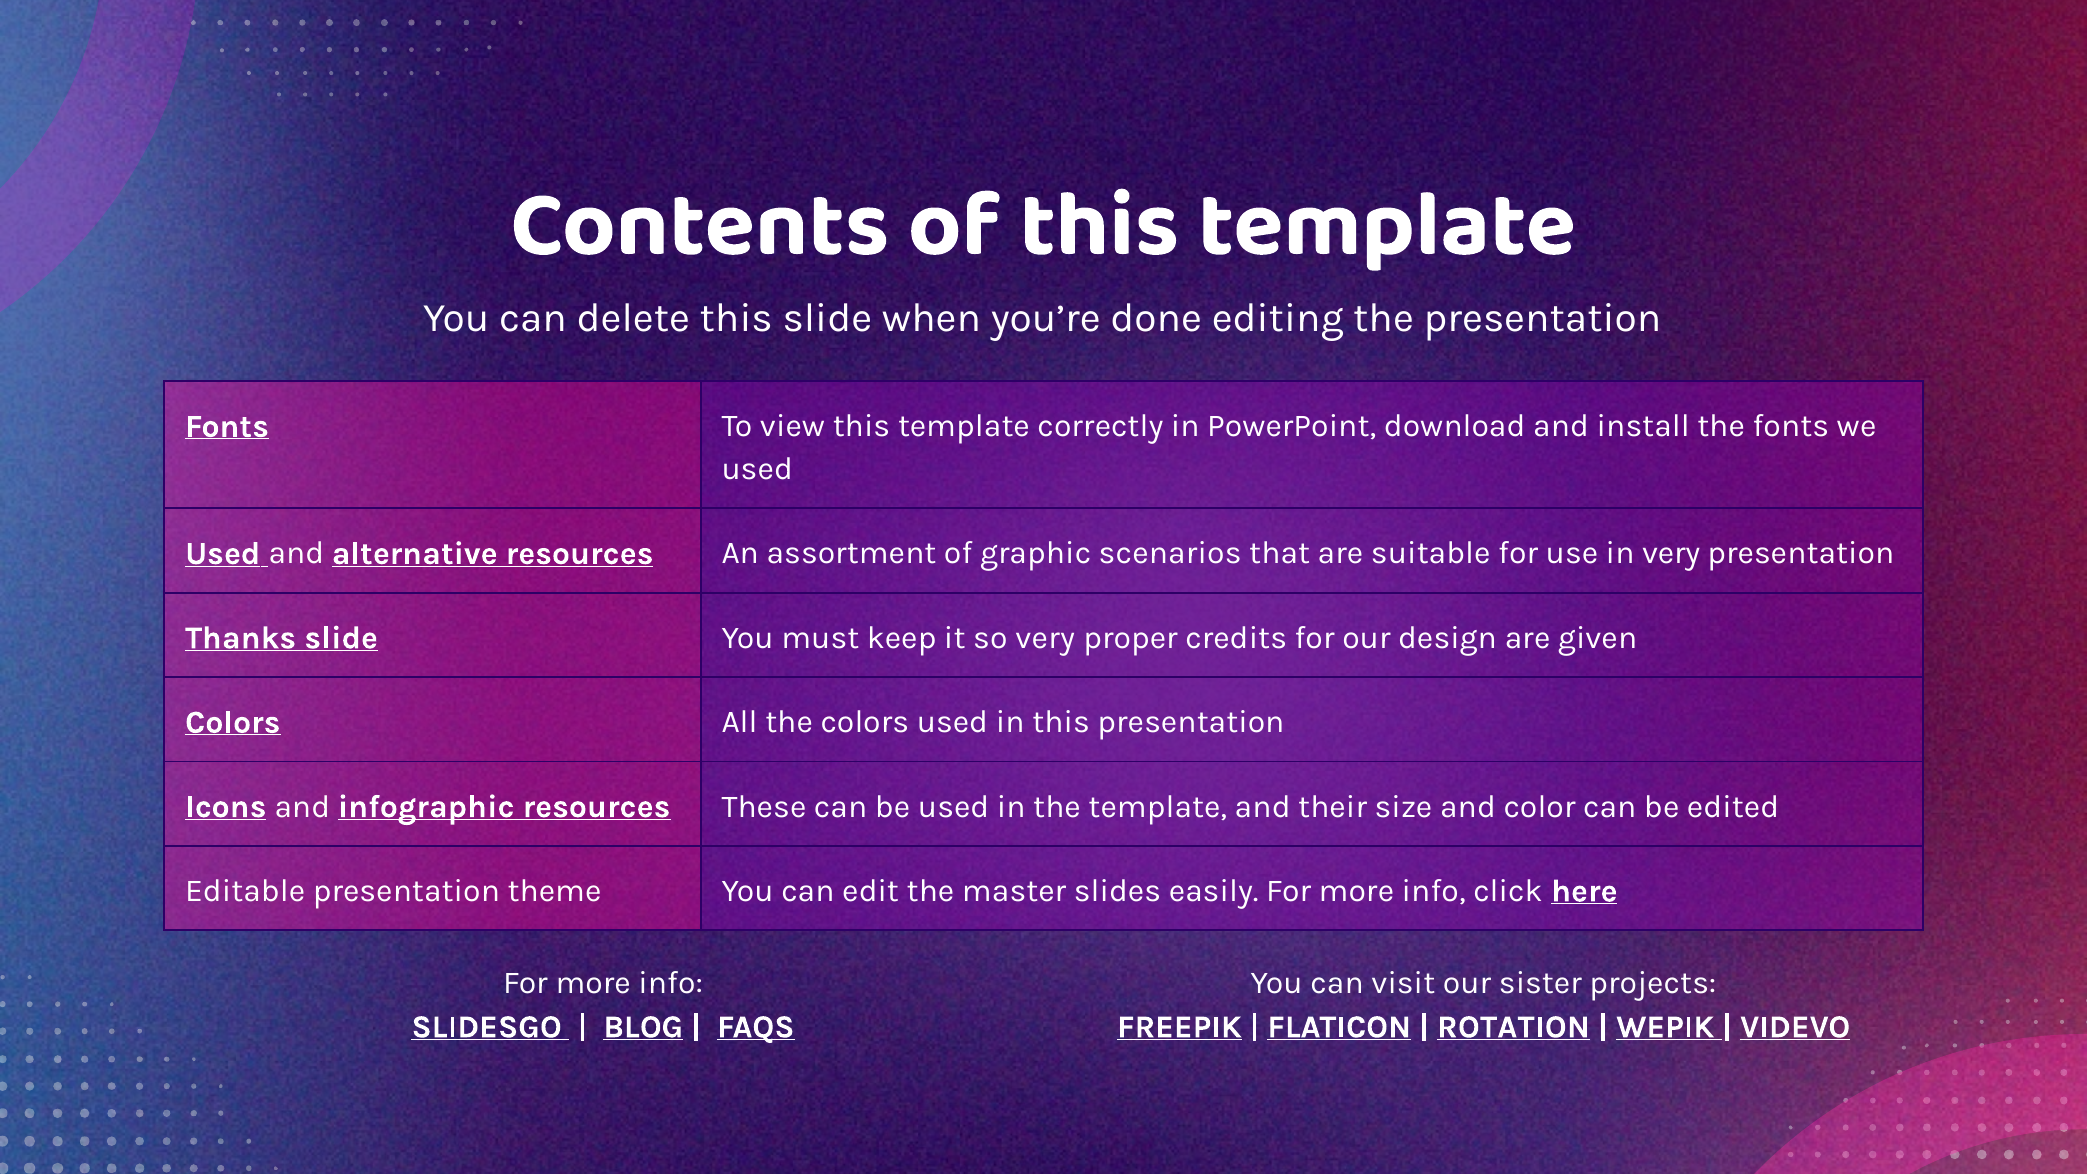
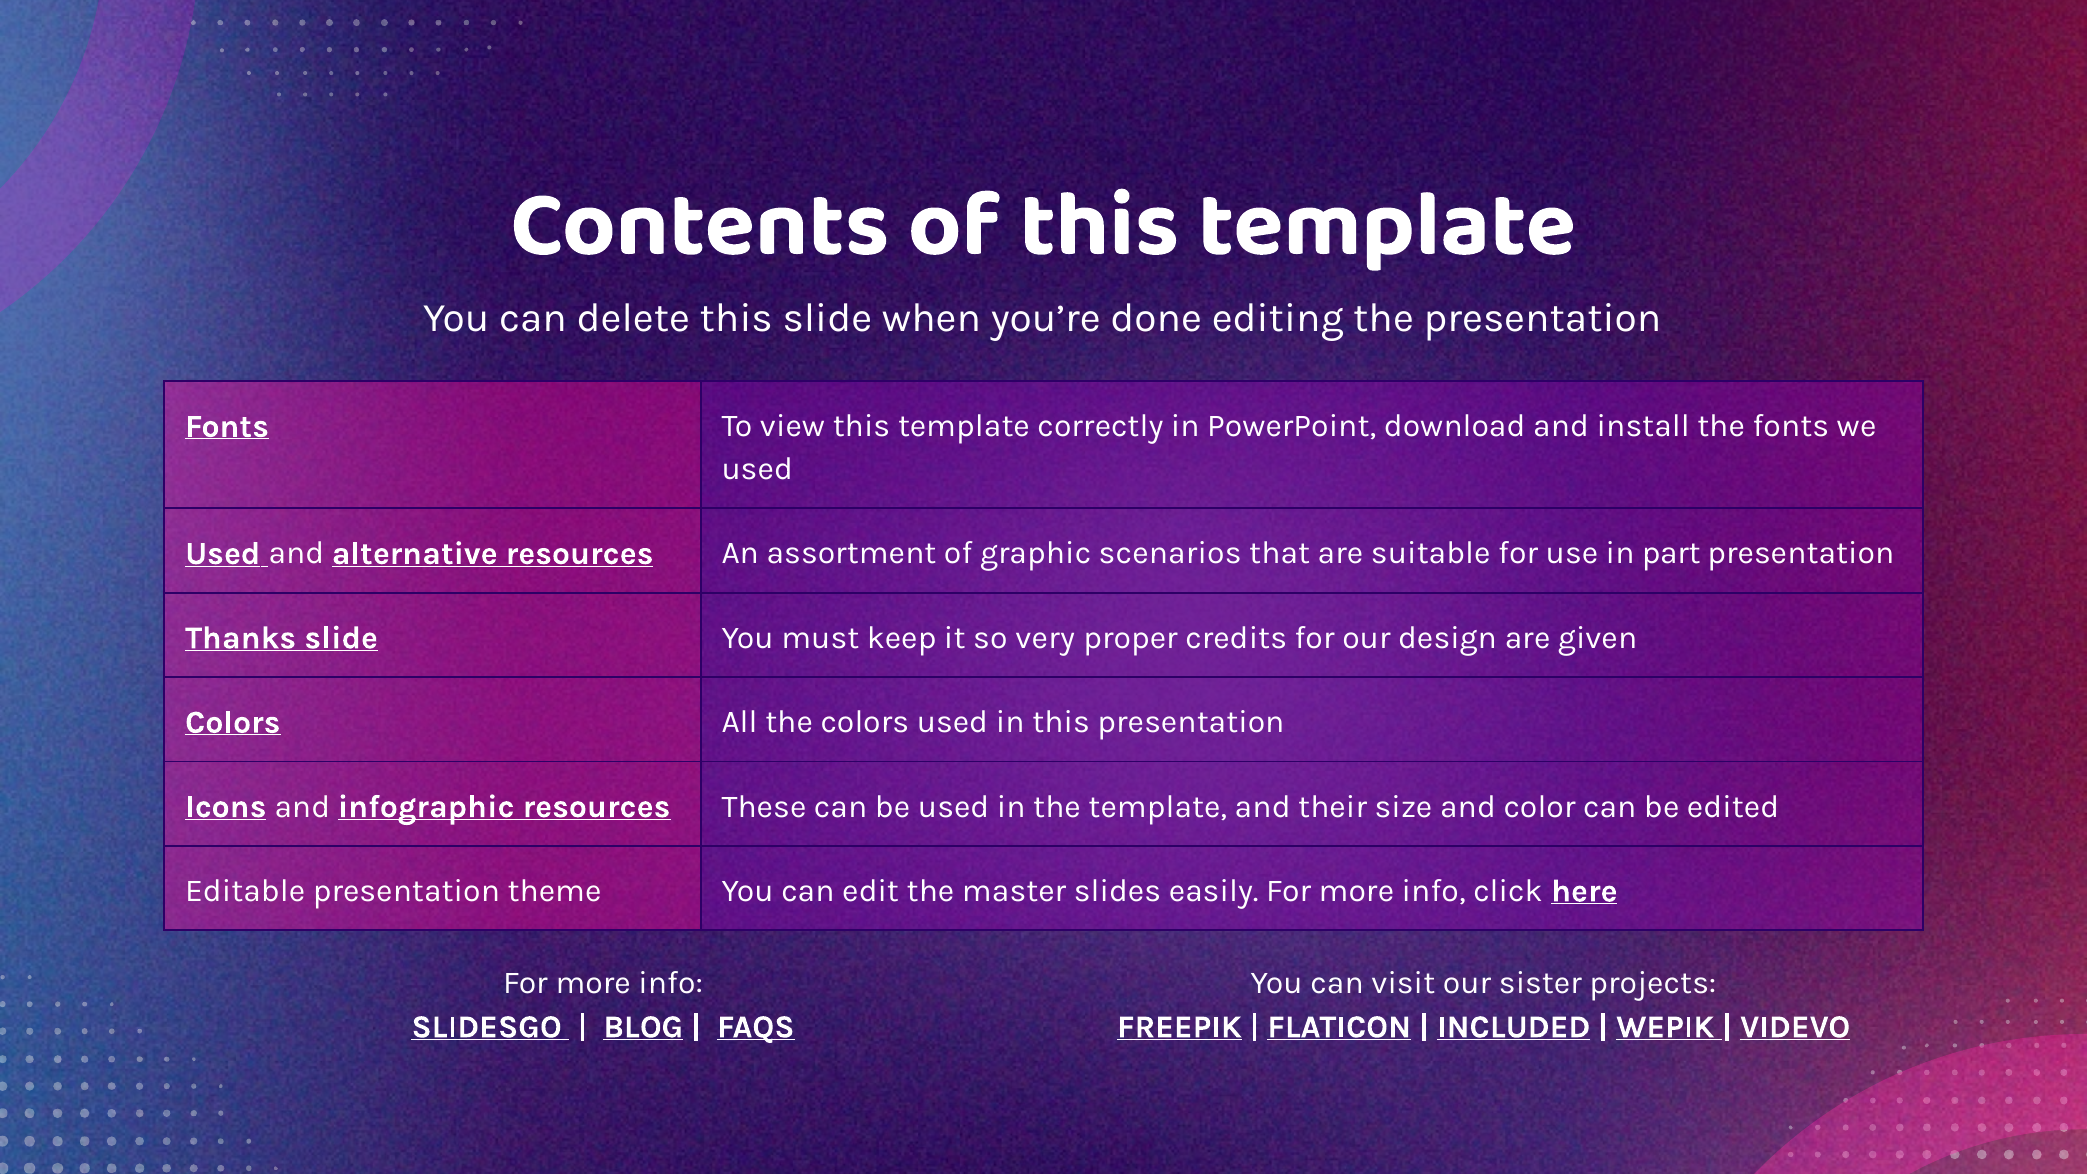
in very: very -> part
ROTATION: ROTATION -> INCLUDED
